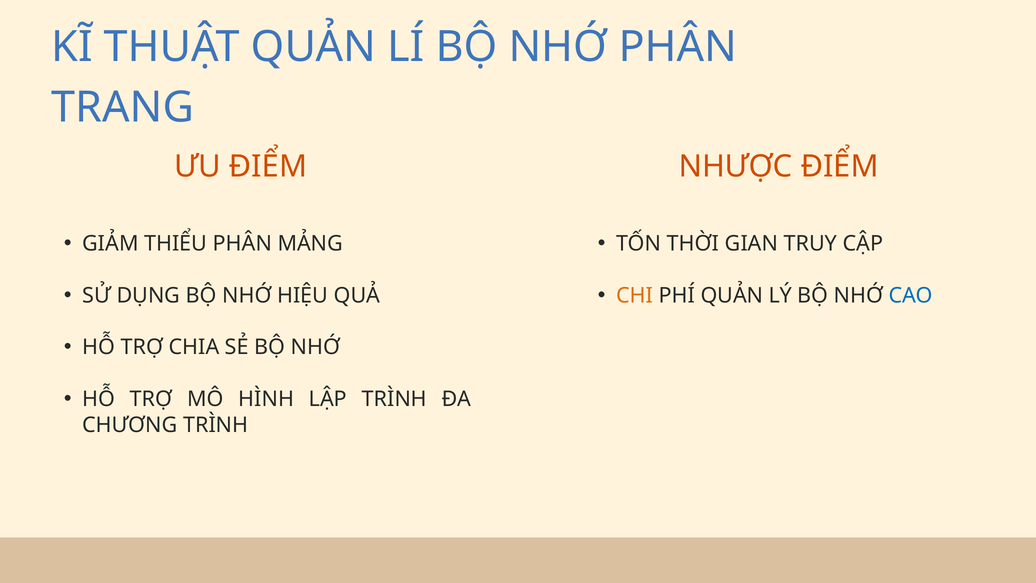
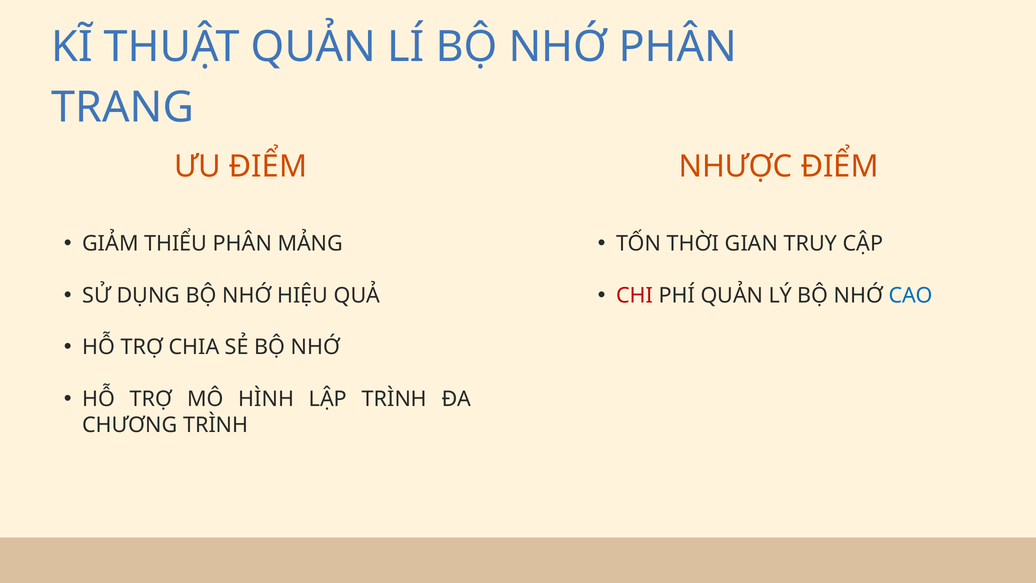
CHI colour: orange -> red
